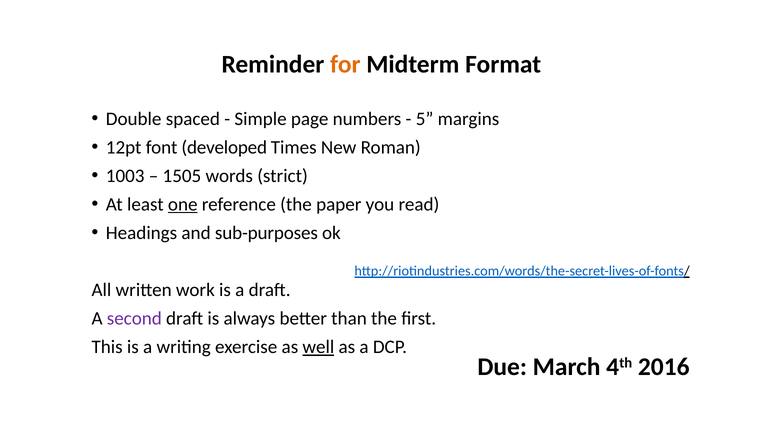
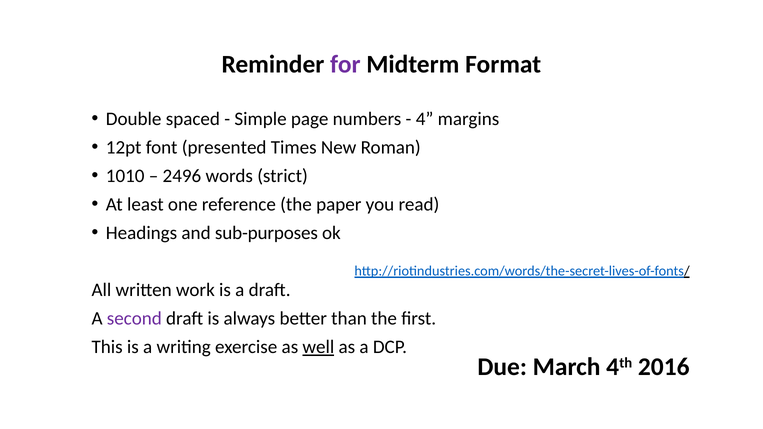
for colour: orange -> purple
5: 5 -> 4
developed: developed -> presented
1003: 1003 -> 1010
1505: 1505 -> 2496
one underline: present -> none
